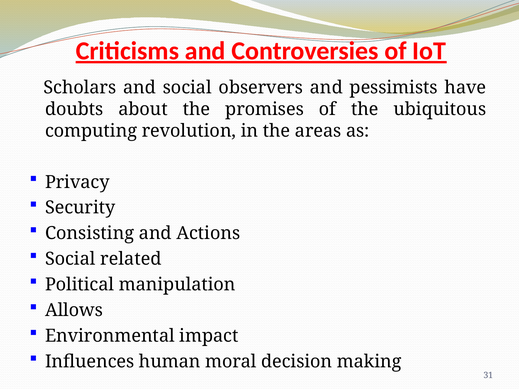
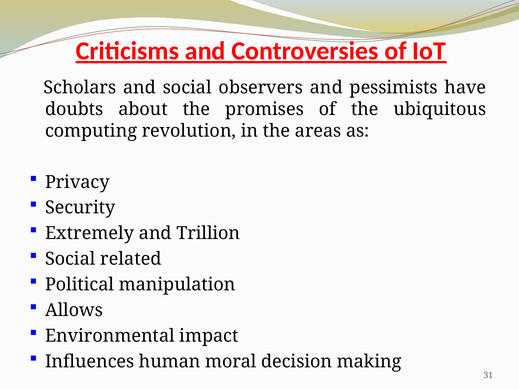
Consisting: Consisting -> Extremely
Actions: Actions -> Trillion
